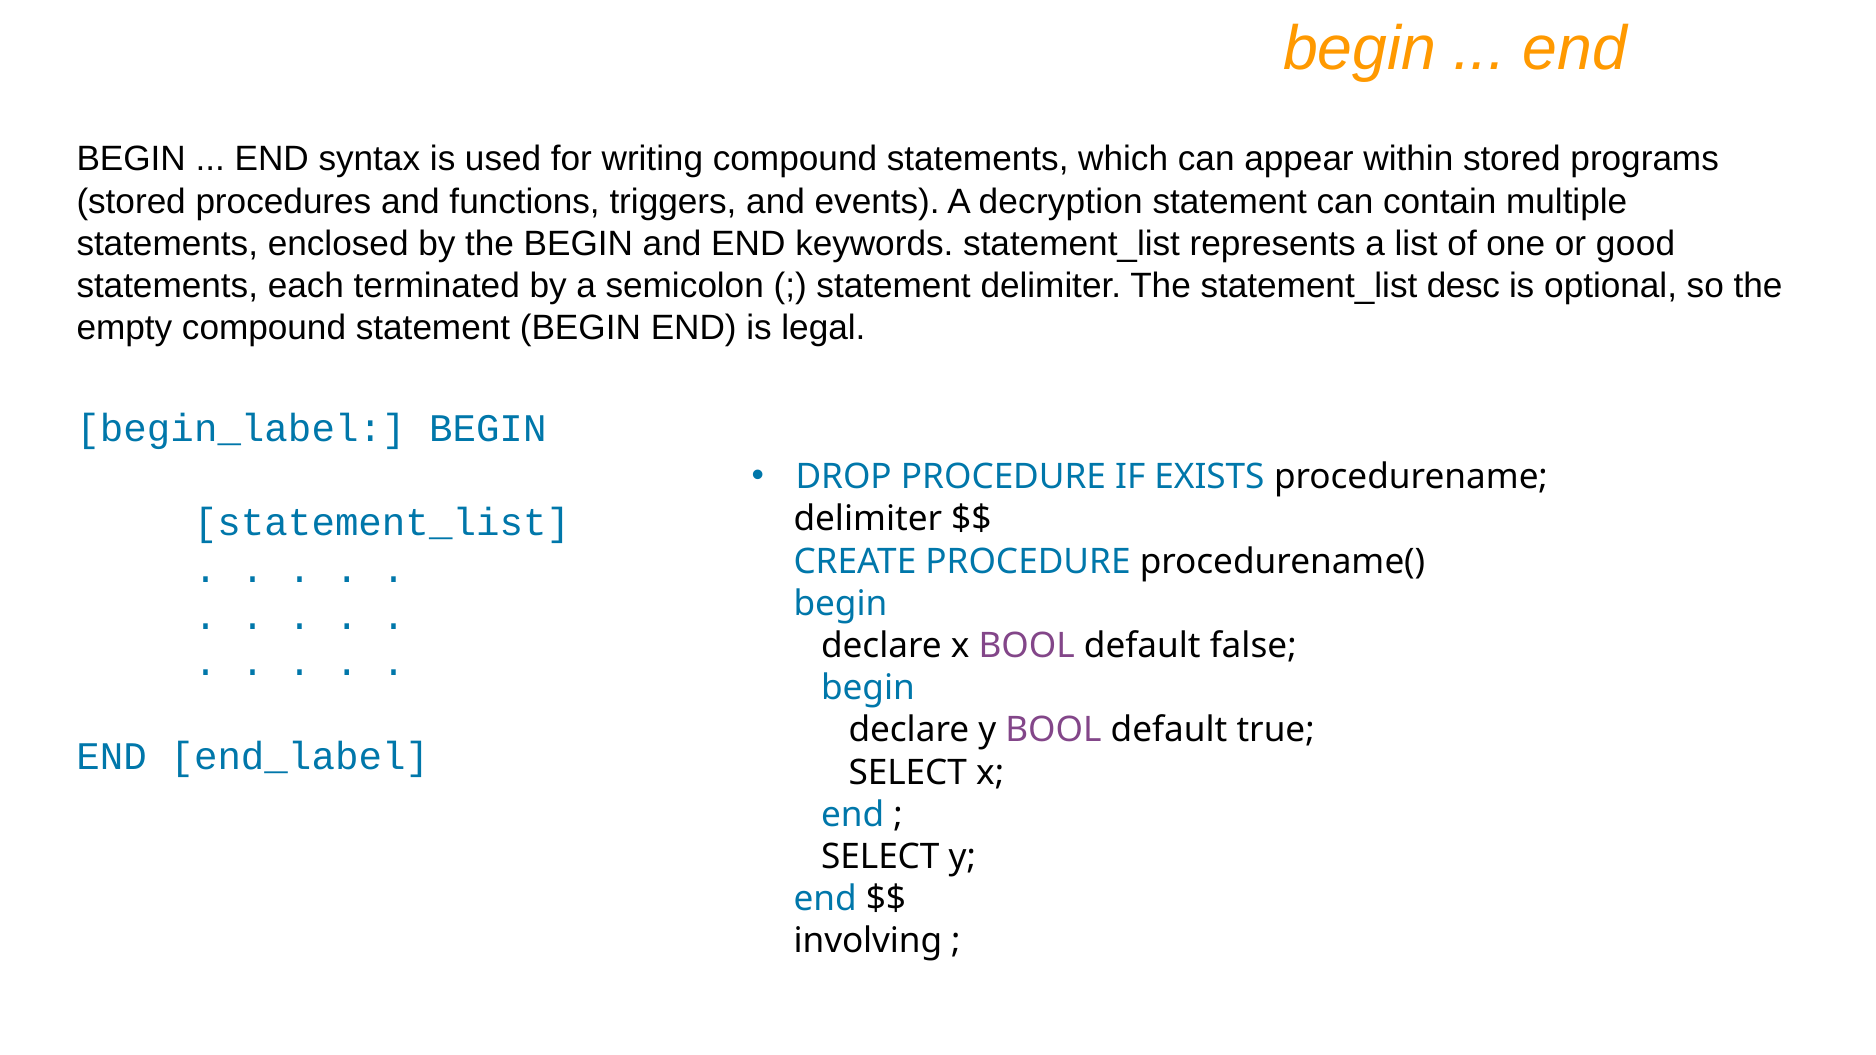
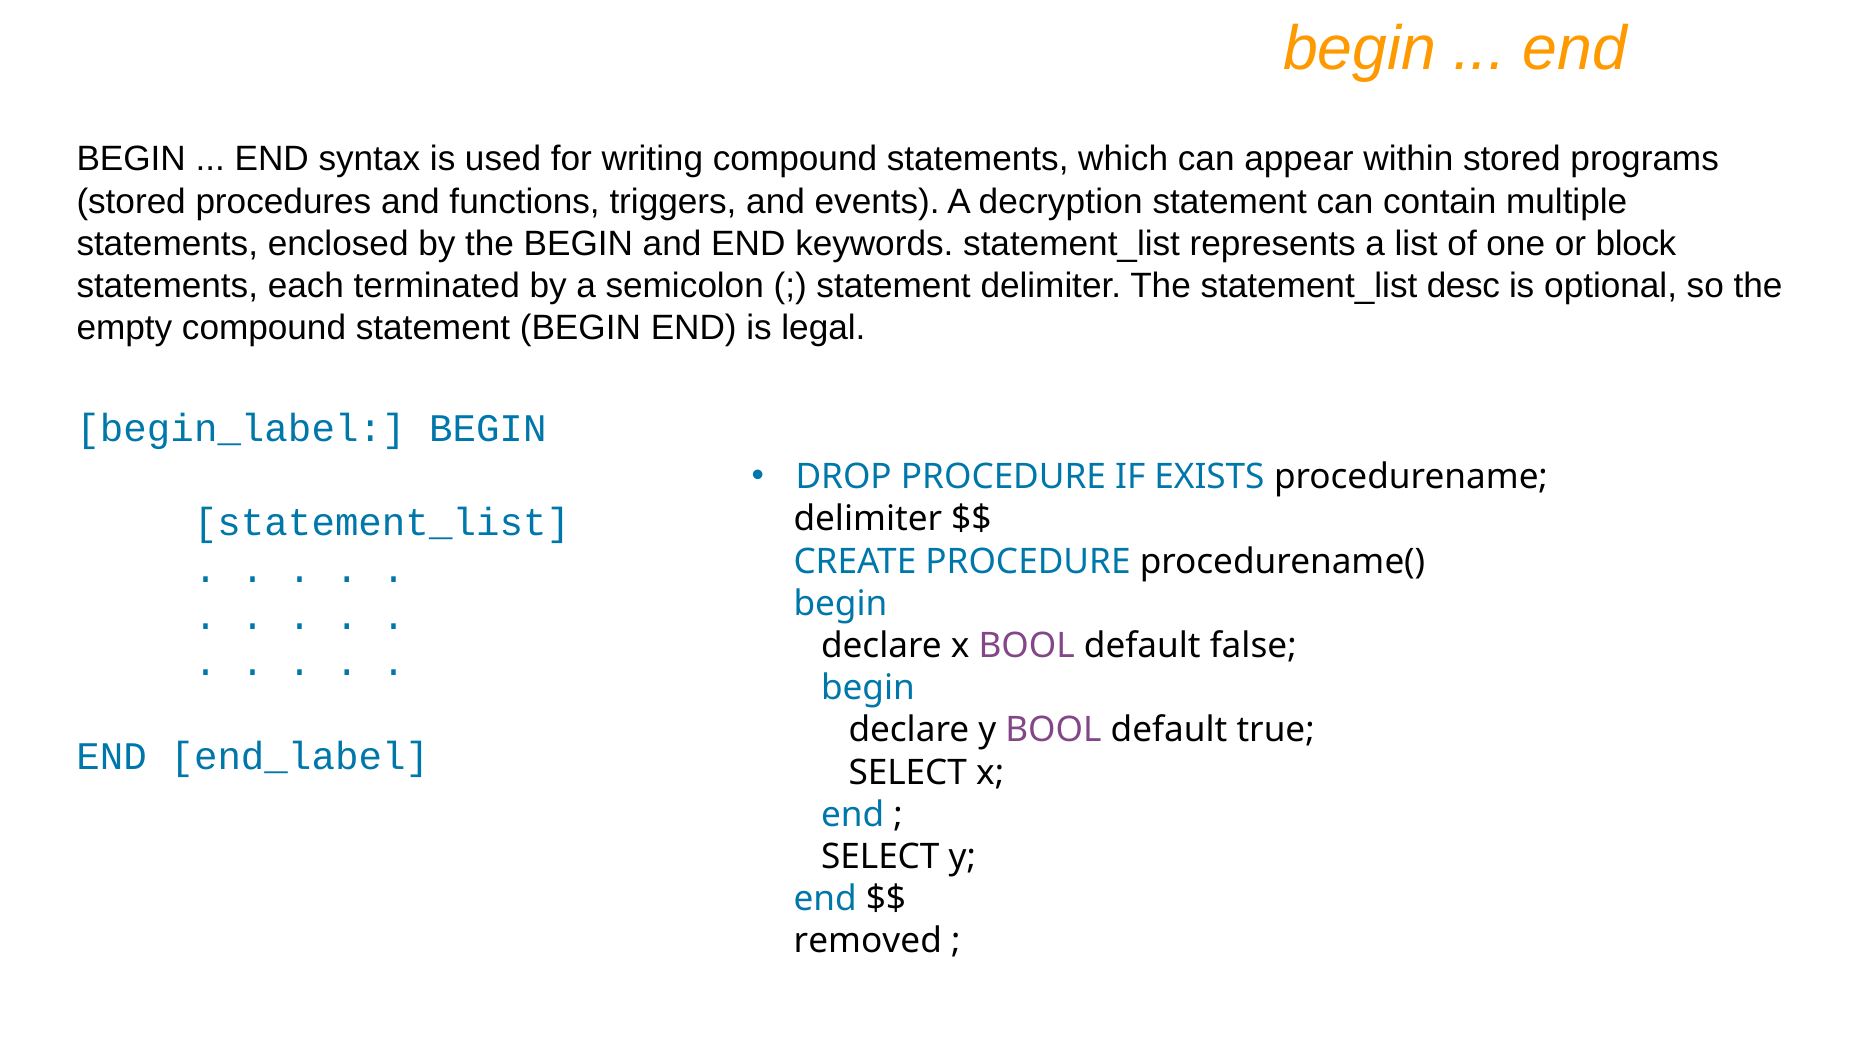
good: good -> block
involving: involving -> removed
